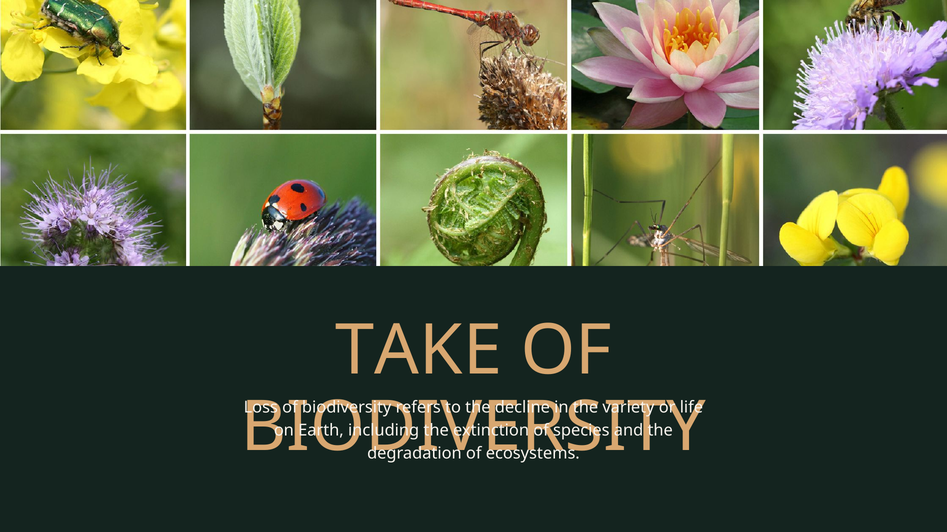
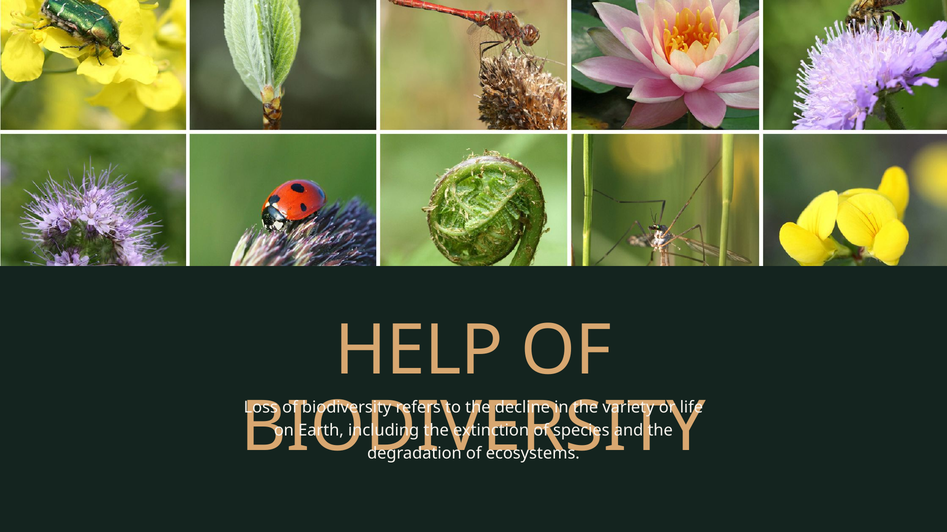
TAKE: TAKE -> HELP
